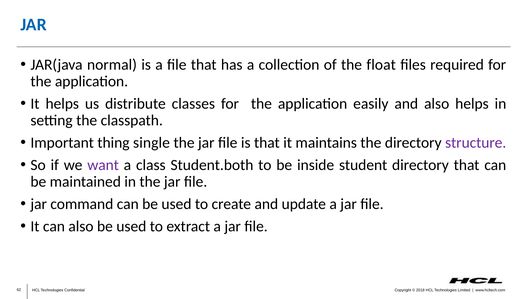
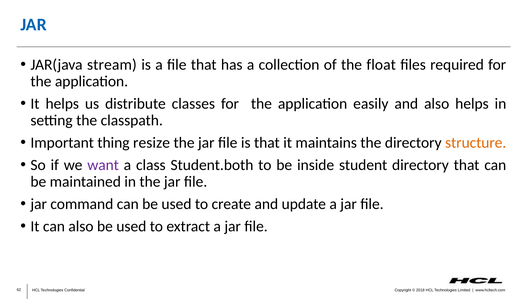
normal: normal -> stream
single: single -> resize
structure colour: purple -> orange
